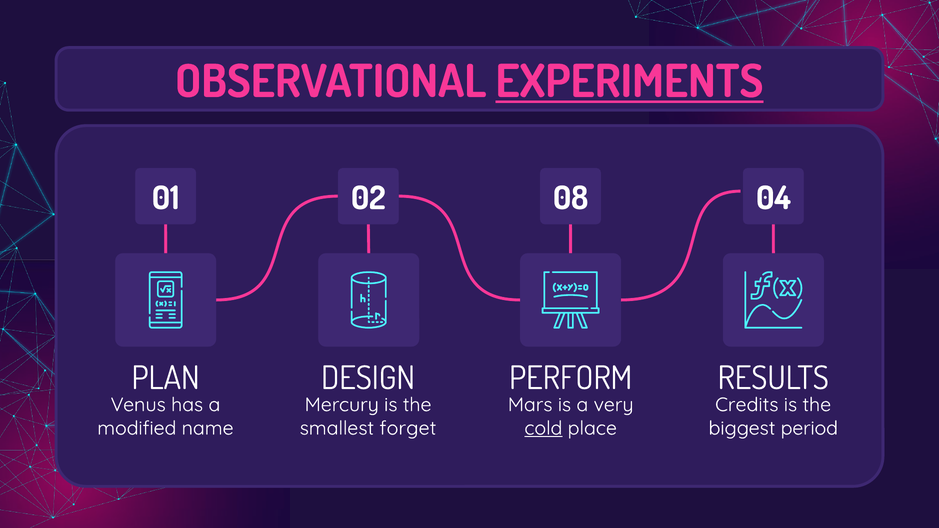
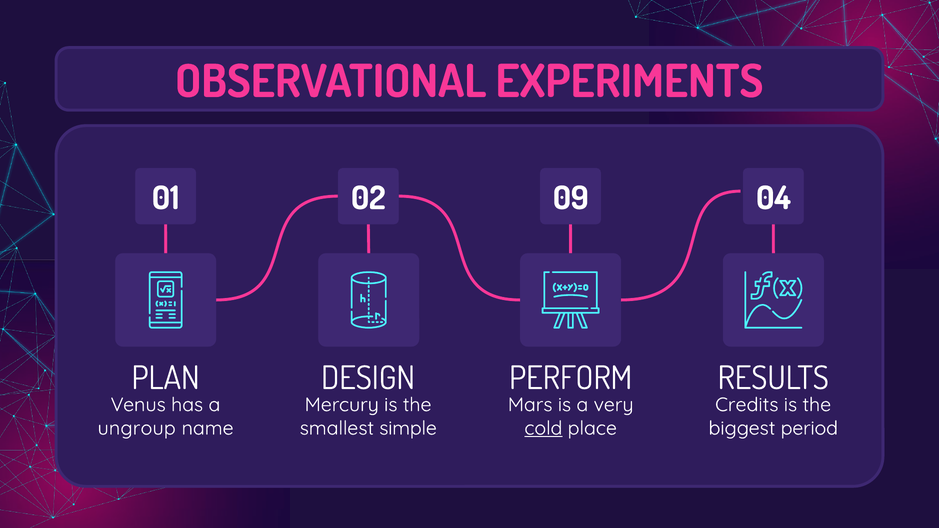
EXPERIMENTS underline: present -> none
08: 08 -> 09
modified: modified -> ungroup
forget: forget -> simple
